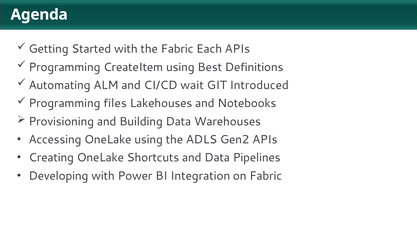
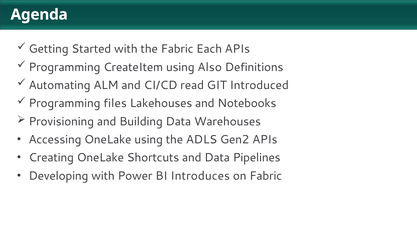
Best: Best -> Also
wait: wait -> read
Integration: Integration -> Introduces
